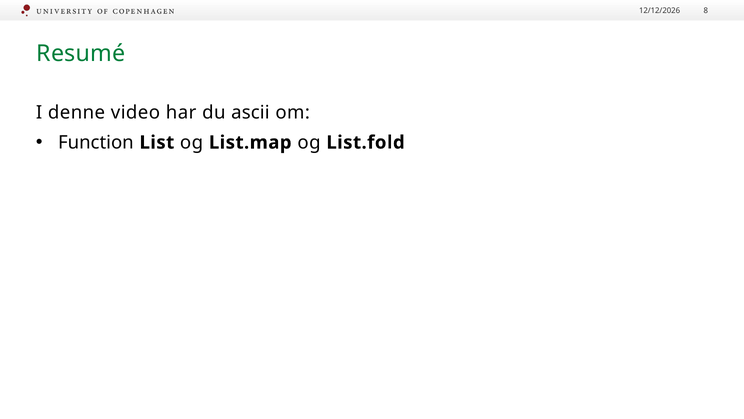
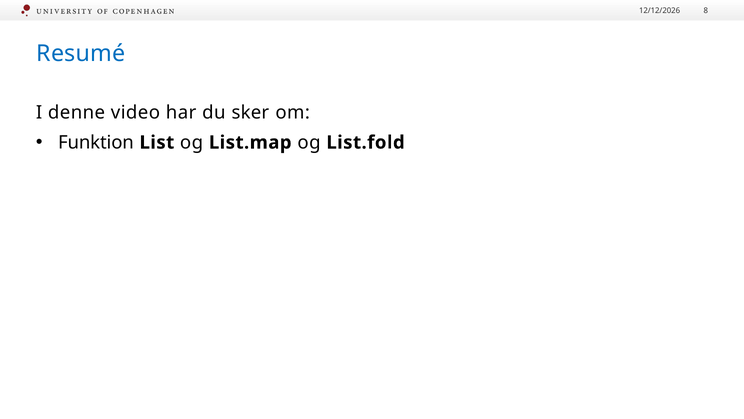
Resumé colour: green -> blue
ascii: ascii -> sker
Function: Function -> Funktion
